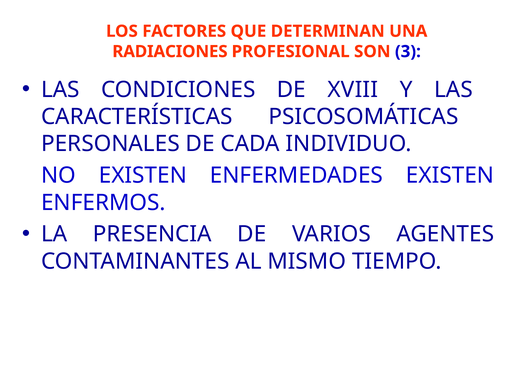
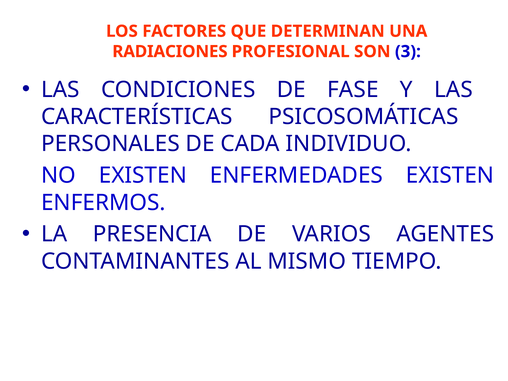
XVIII: XVIII -> FASE
